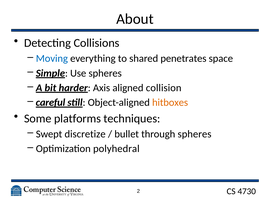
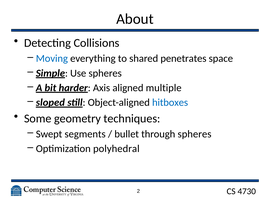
collision: collision -> multiple
careful: careful -> sloped
hitboxes colour: orange -> blue
platforms: platforms -> geometry
discretize: discretize -> segments
